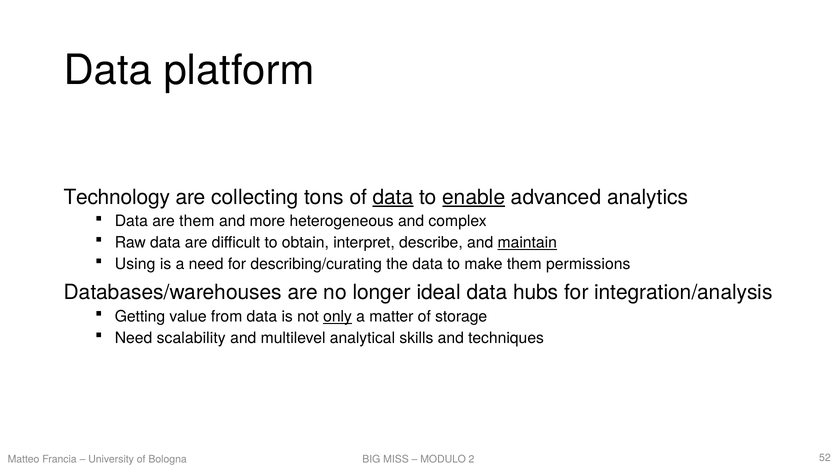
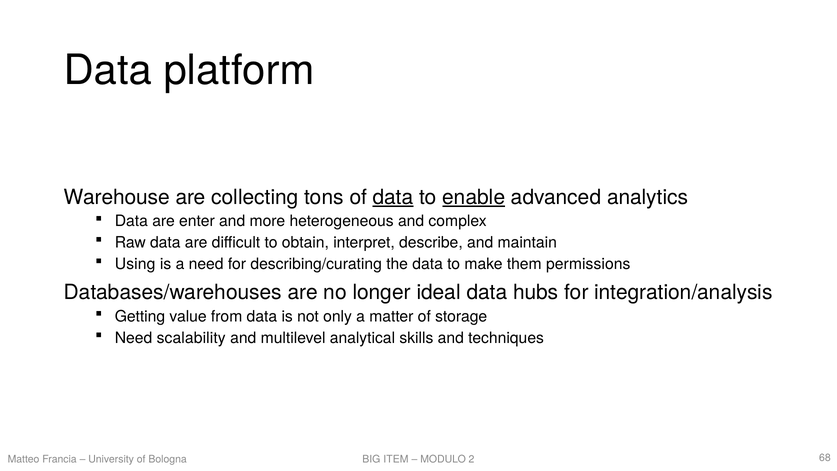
Technology: Technology -> Warehouse
are them: them -> enter
maintain underline: present -> none
only underline: present -> none
MISS: MISS -> ITEM
52: 52 -> 68
